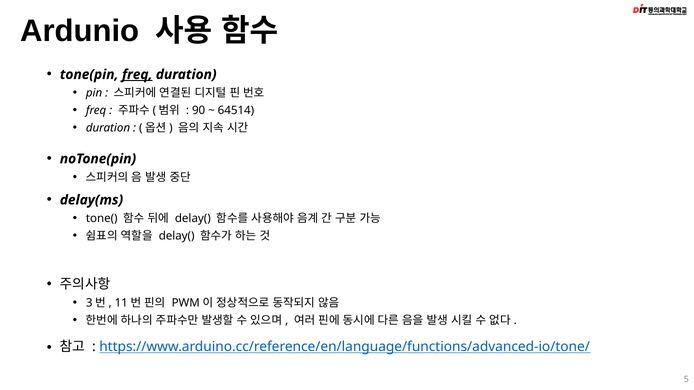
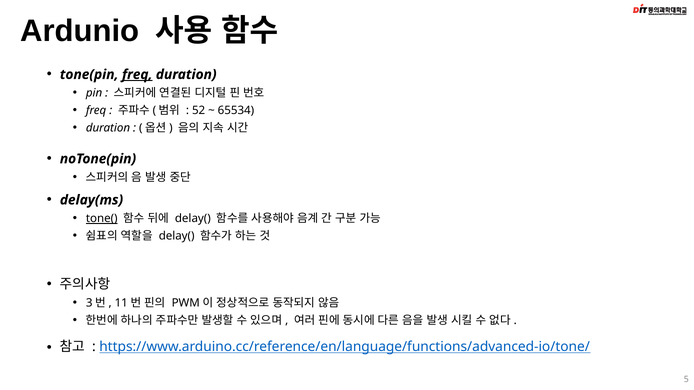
90: 90 -> 52
64514: 64514 -> 65534
tone( underline: none -> present
